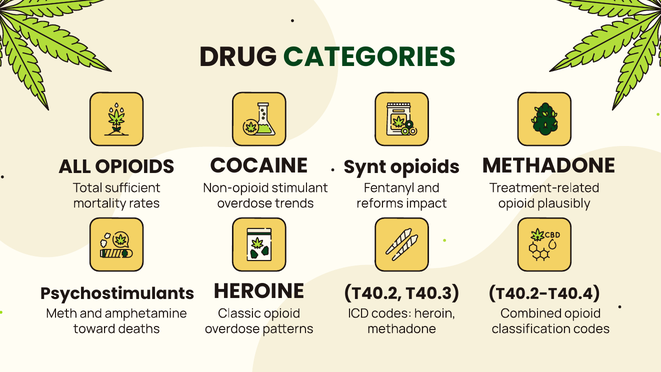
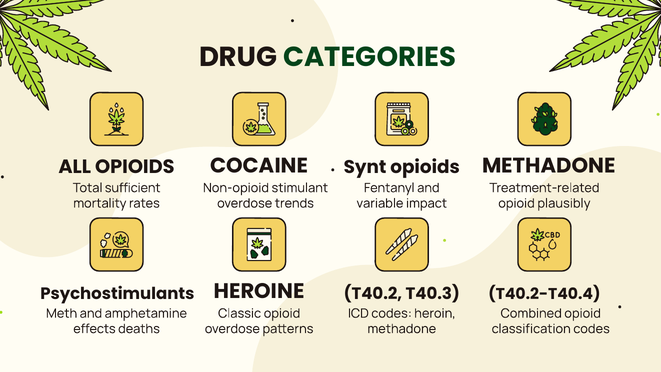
reforms: reforms -> variable
toward: toward -> effects
